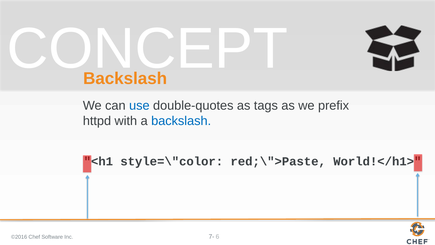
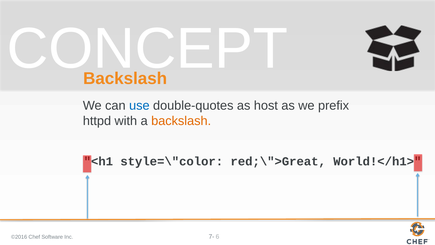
tags: tags -> host
backslash at (181, 121) colour: blue -> orange
red;\">Paste: red;\">Paste -> red;\">Great
